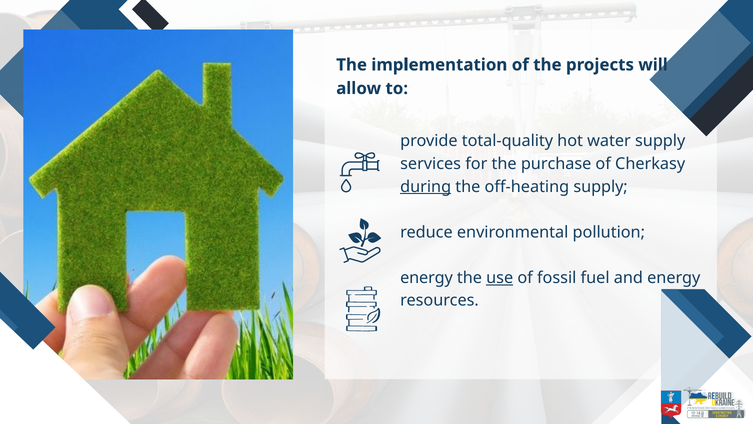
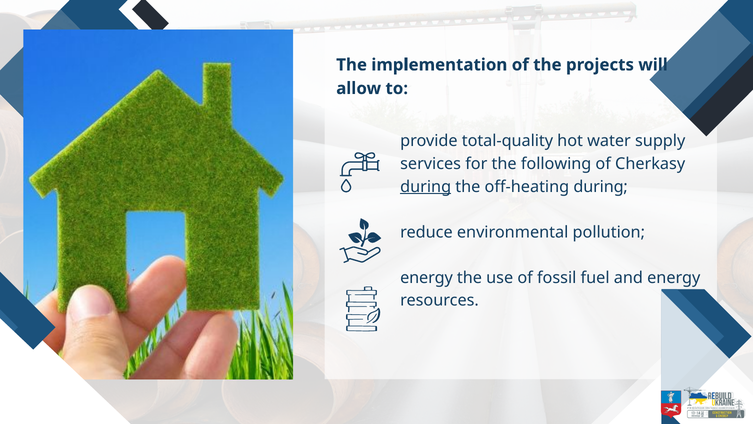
purchase: purchase -> following
off-heating supply: supply -> during
use underline: present -> none
